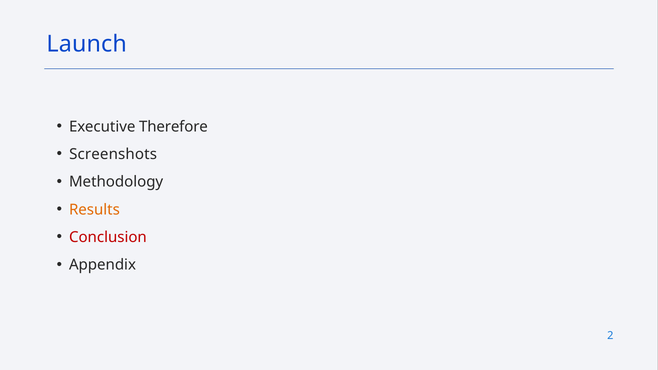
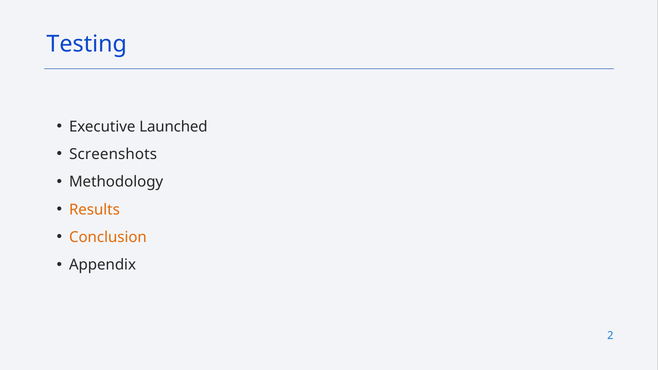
Launch: Launch -> Testing
Therefore: Therefore -> Launched
Conclusion colour: red -> orange
